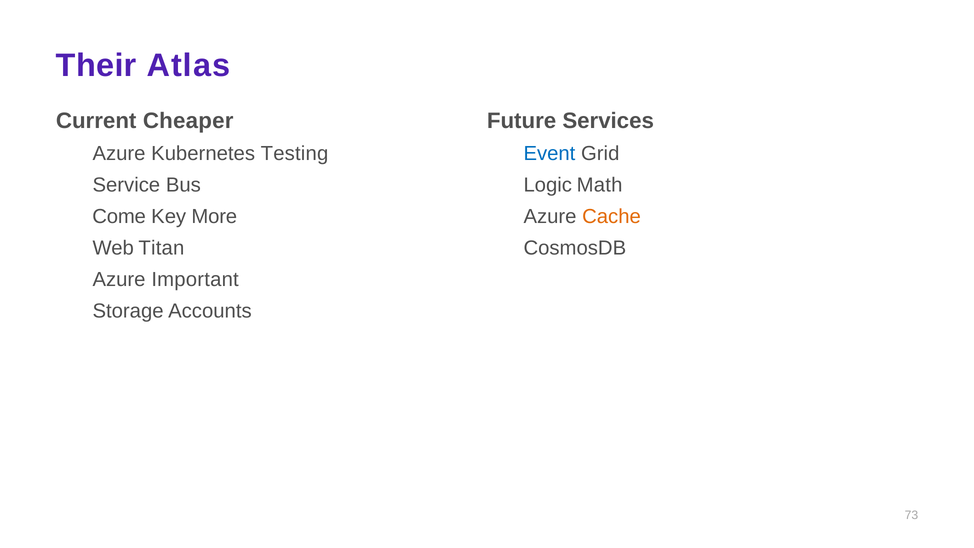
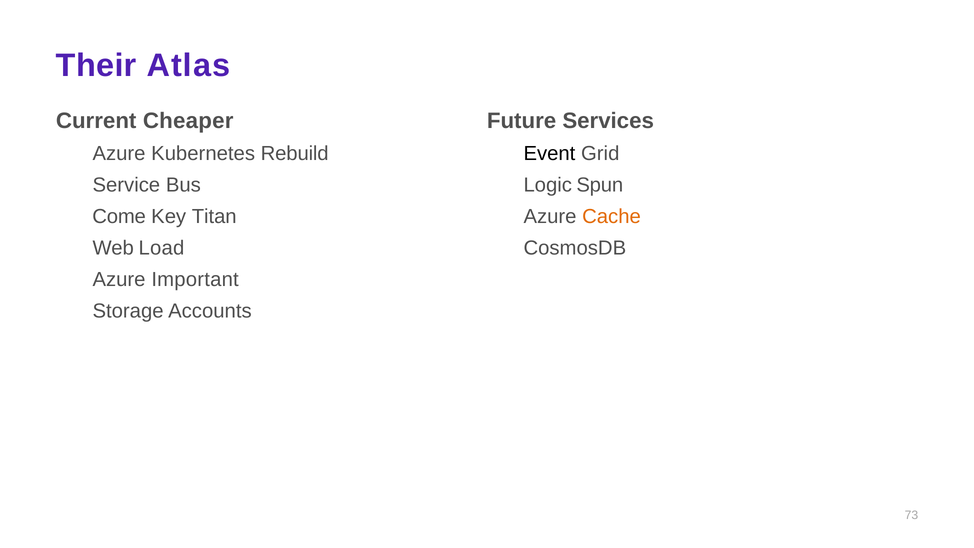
Testing: Testing -> Rebuild
Event colour: blue -> black
Math: Math -> Spun
More: More -> Titan
Titan: Titan -> Load
